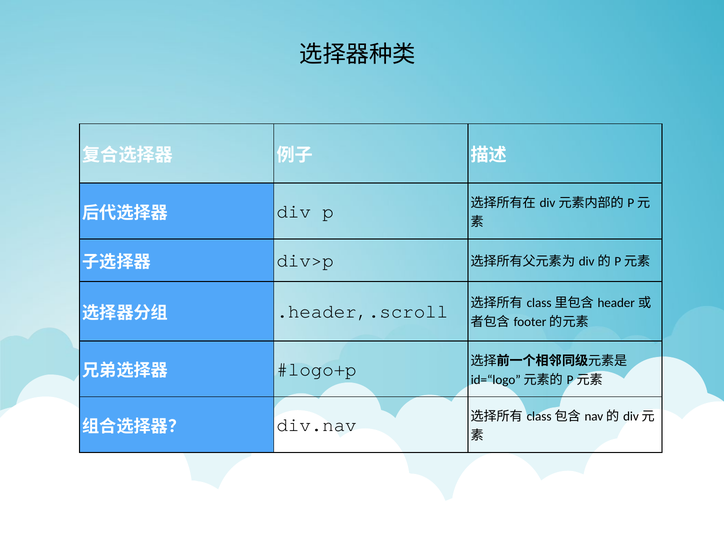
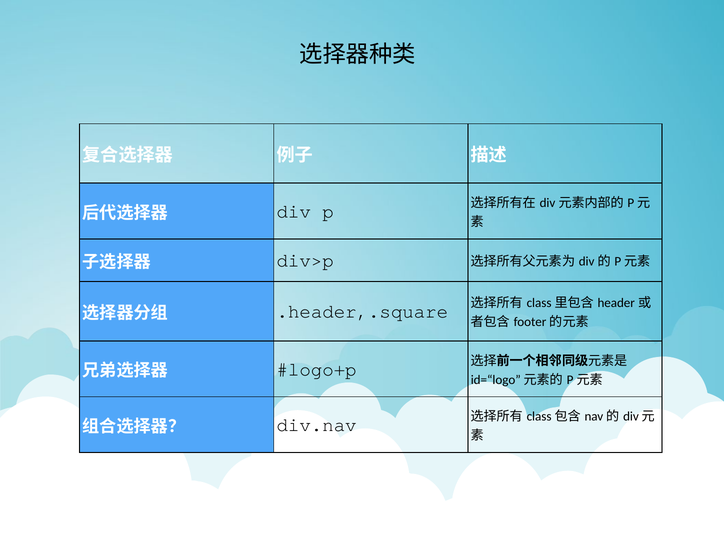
.header,.scroll: .header,.scroll -> .header,.square
